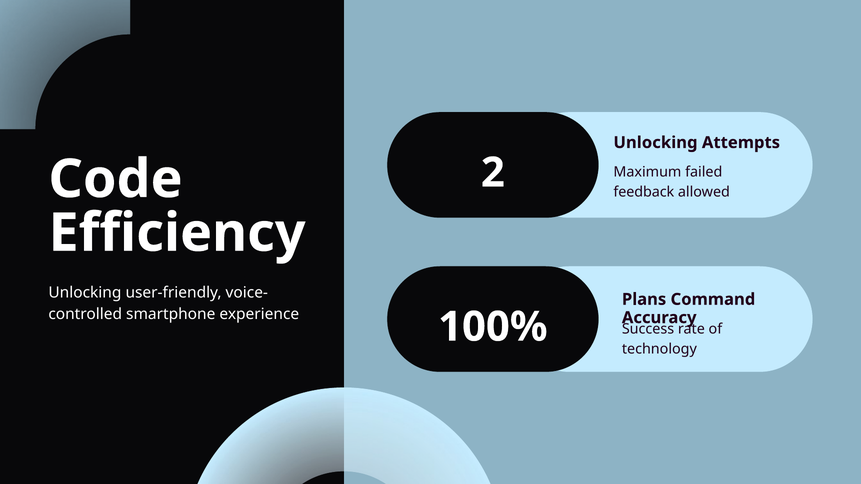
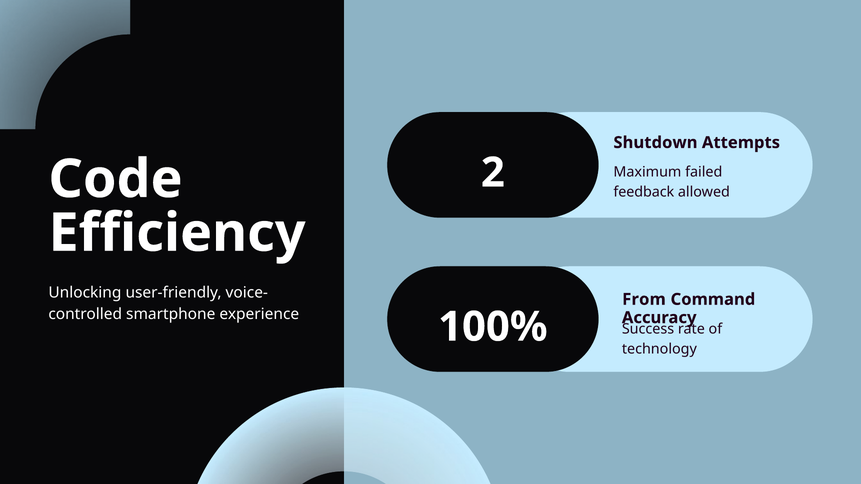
Unlocking at (655, 143): Unlocking -> Shutdown
Plans: Plans -> From
